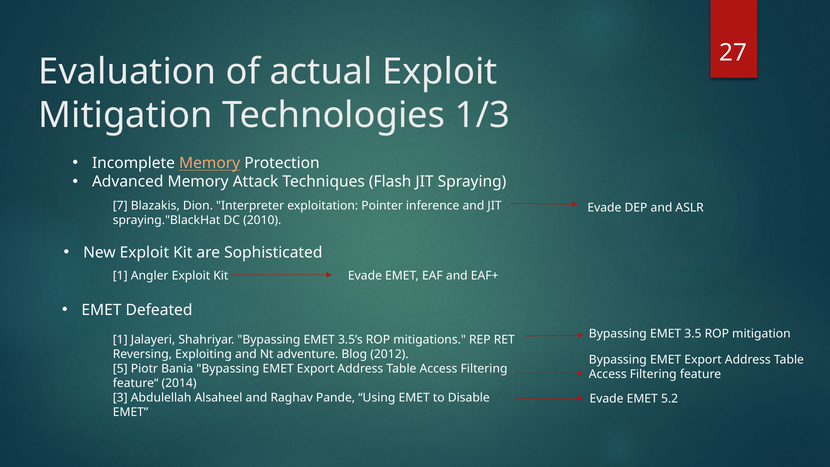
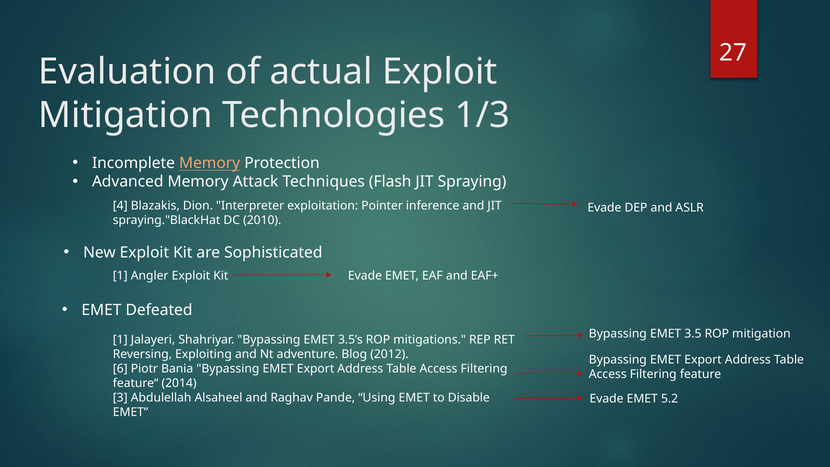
7: 7 -> 4
5: 5 -> 6
